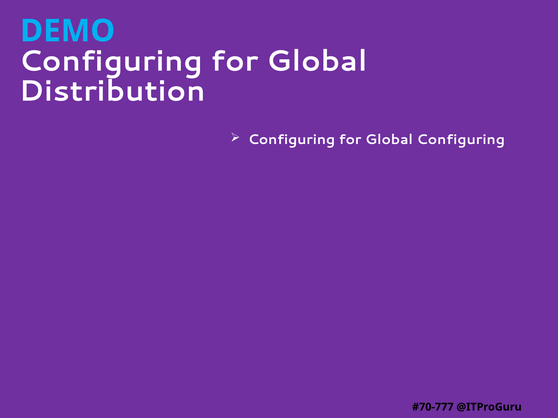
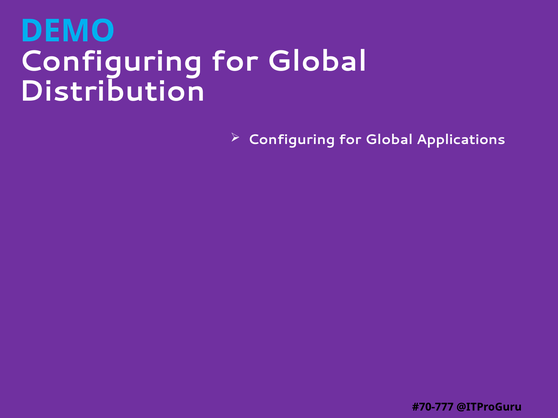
Global Configuring: Configuring -> Applications
